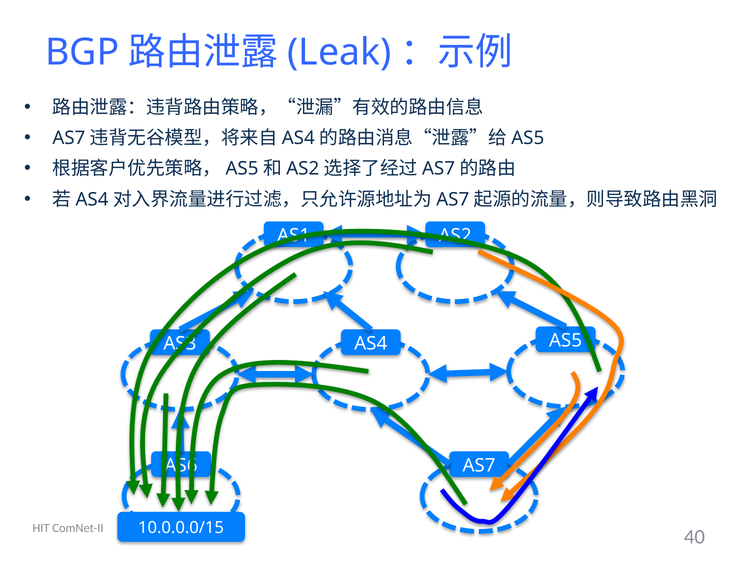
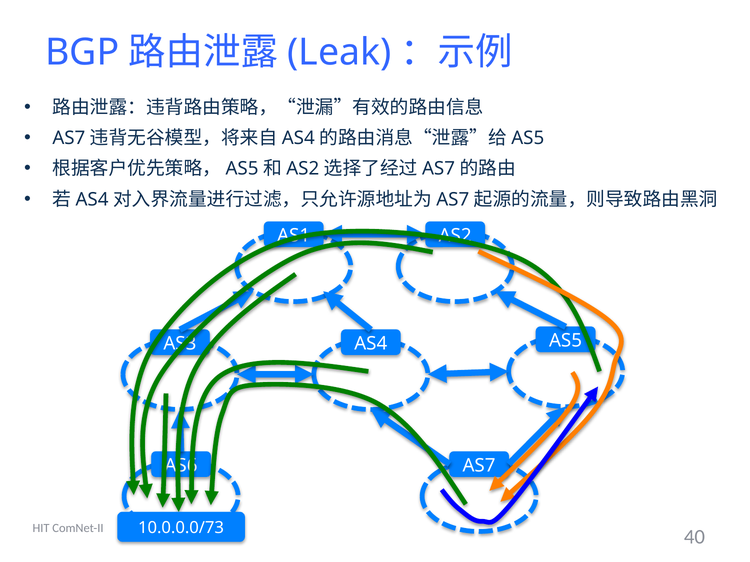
10.0.0.0/15: 10.0.0.0/15 -> 10.0.0.0/73
